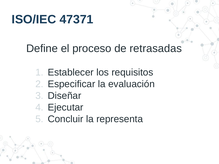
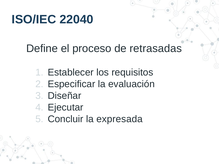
47371: 47371 -> 22040
representa: representa -> expresada
